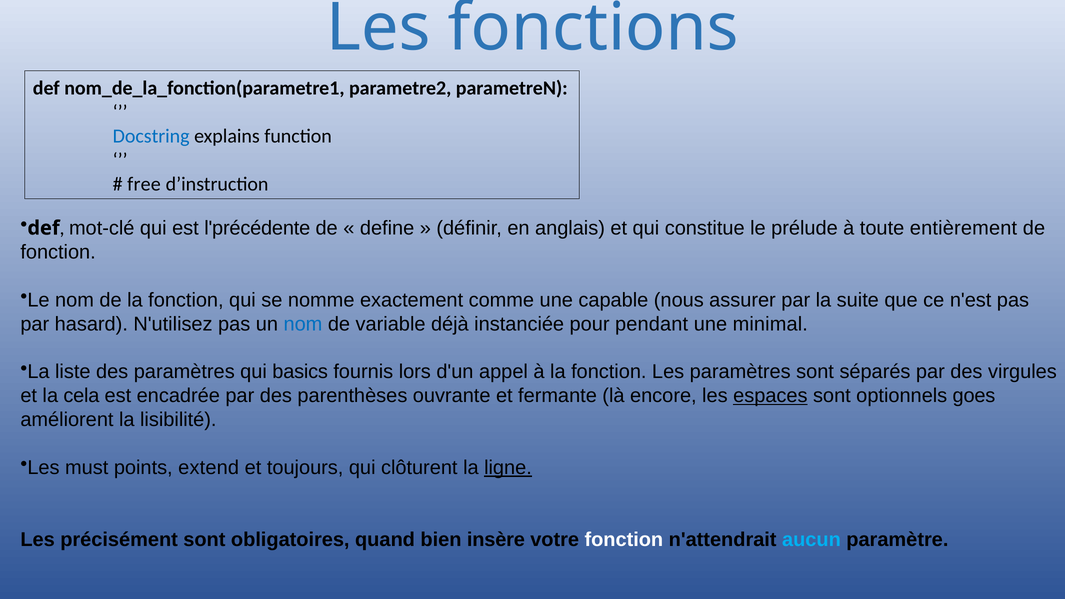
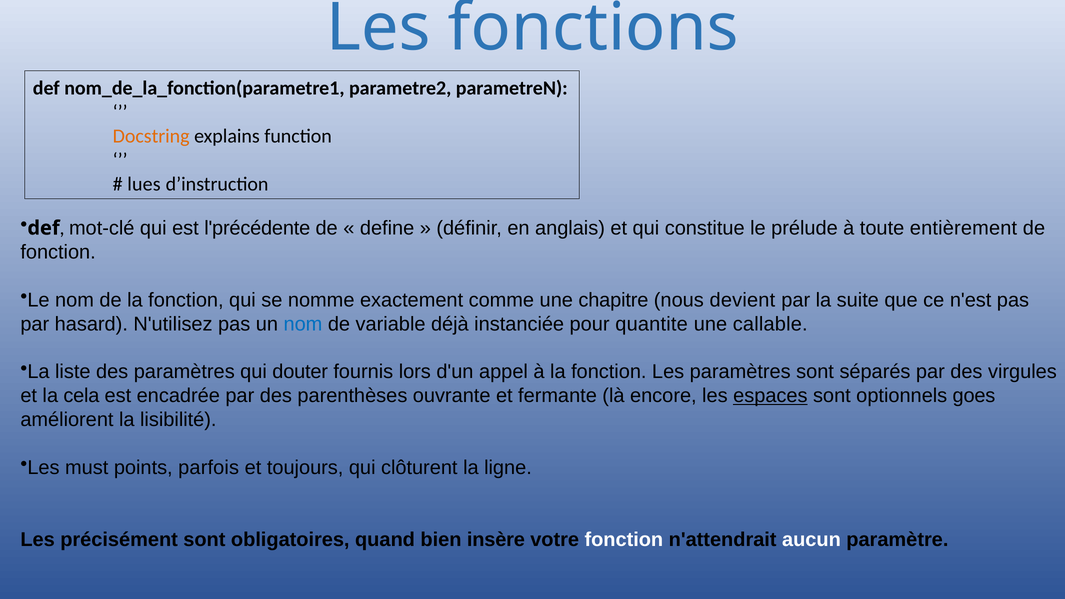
Docstring colour: blue -> orange
free: free -> lues
capable: capable -> chapitre
assurer: assurer -> devient
pendant: pendant -> quantite
minimal: minimal -> callable
basics: basics -> douter
extend: extend -> parfois
ligne underline: present -> none
aucun colour: light blue -> white
